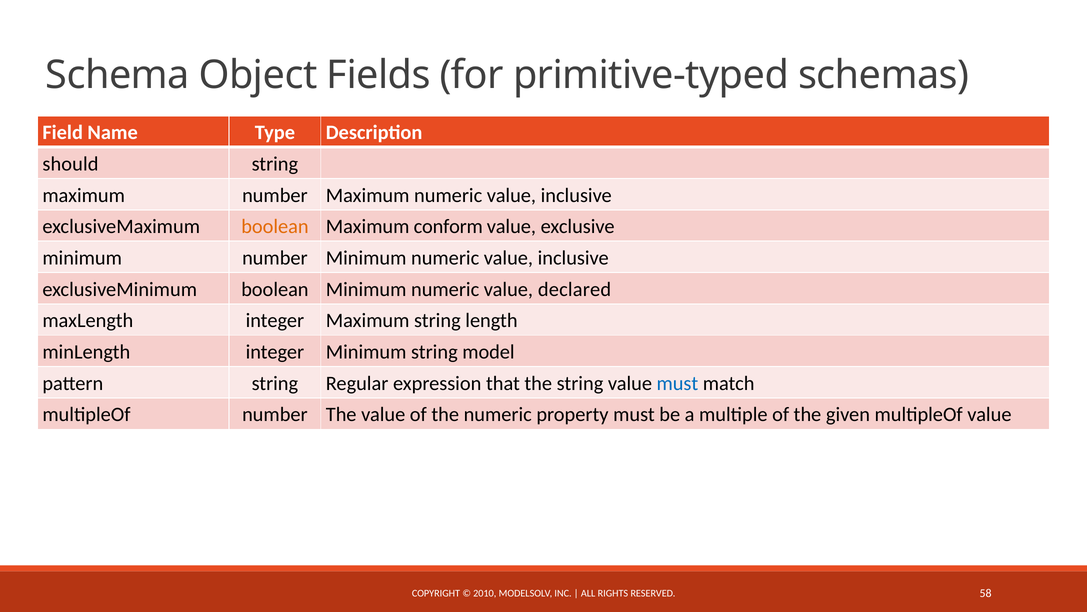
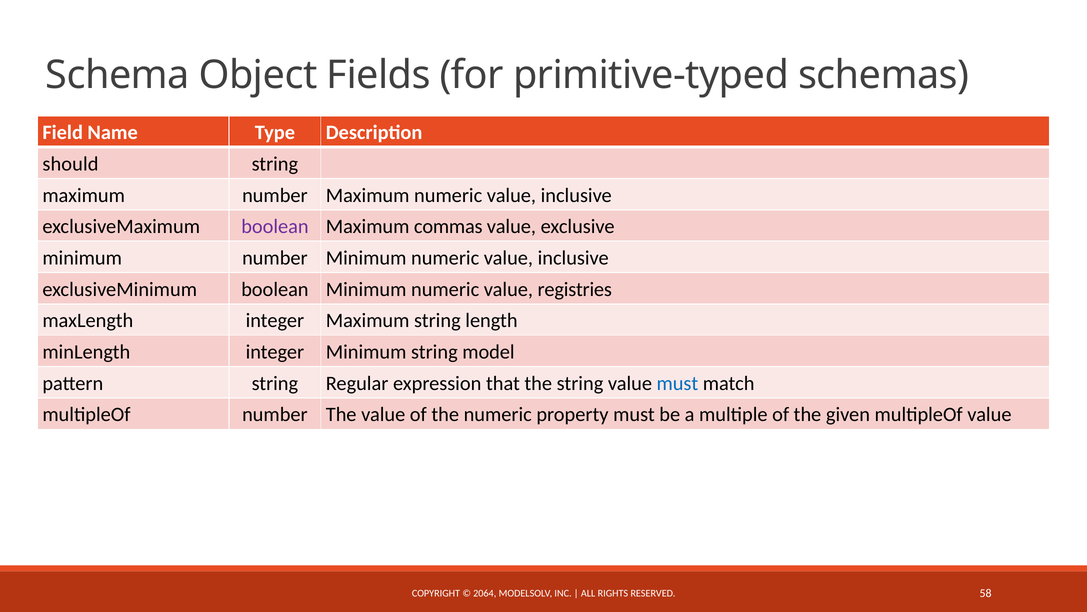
boolean at (275, 226) colour: orange -> purple
conform: conform -> commas
declared: declared -> registries
2010: 2010 -> 2064
